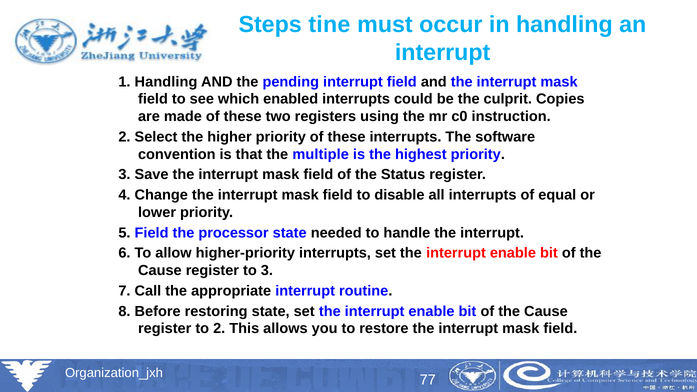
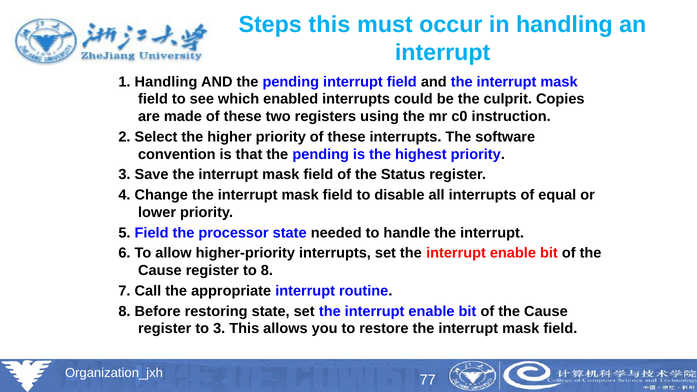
Steps tine: tine -> this
that the multiple: multiple -> pending
to 3: 3 -> 8
to 2: 2 -> 3
